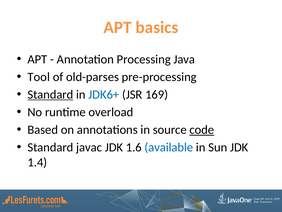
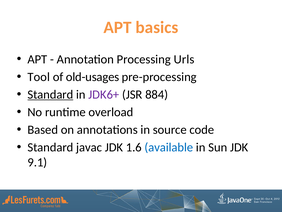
Java: Java -> Urls
old-parses: old-parses -> old-usages
JDK6+ colour: blue -> purple
169: 169 -> 884
code underline: present -> none
1.4: 1.4 -> 9.1
